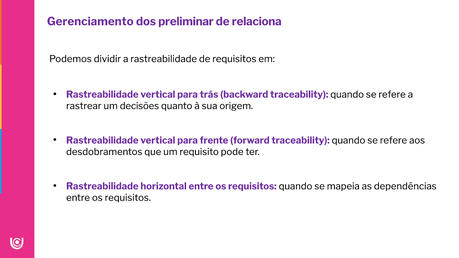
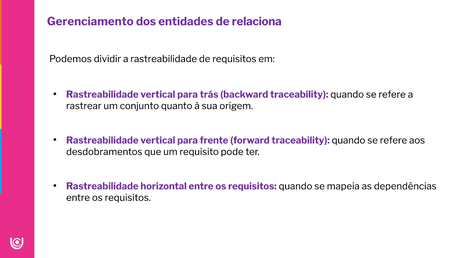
preliminar: preliminar -> entidades
decisões: decisões -> conjunto
